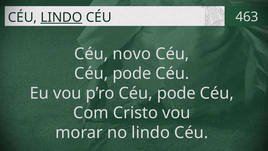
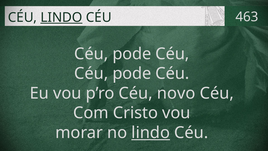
novo at (132, 54): novo -> pode
p’ro Céu pode: pode -> novo
lindo at (151, 132) underline: none -> present
